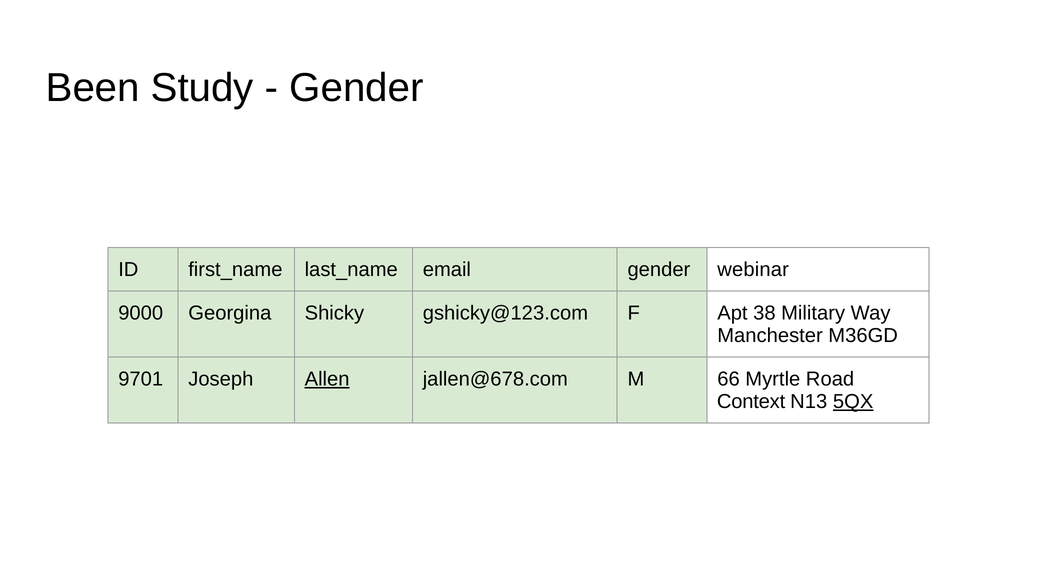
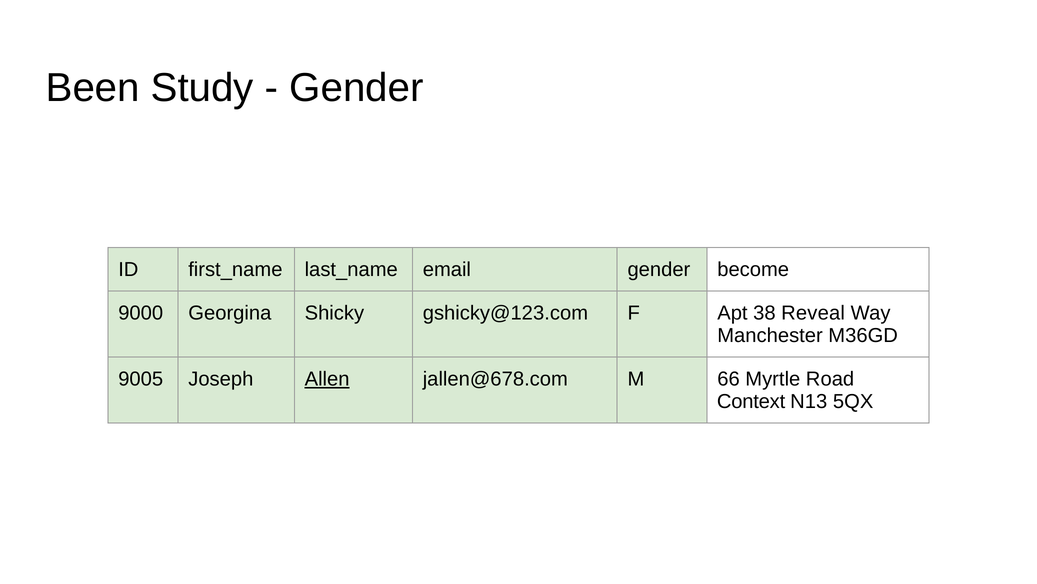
webinar: webinar -> become
Military: Military -> Reveal
9701: 9701 -> 9005
5QX underline: present -> none
